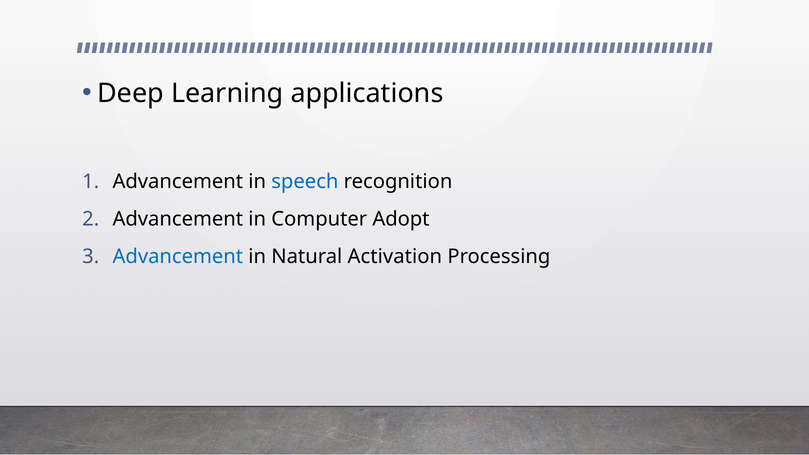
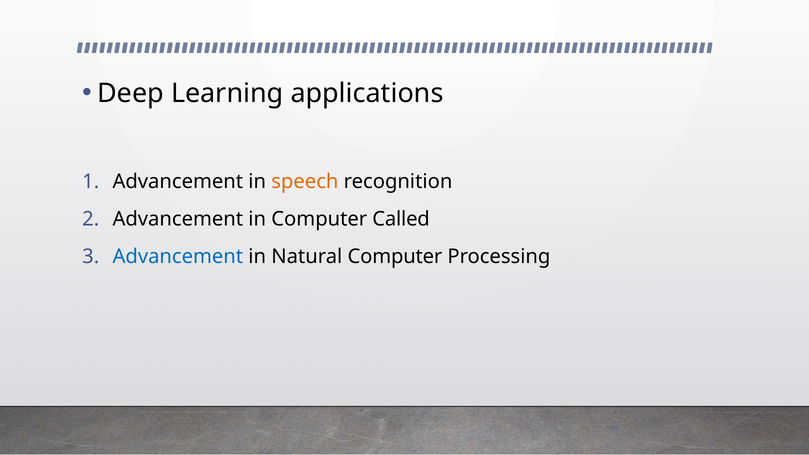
speech colour: blue -> orange
Adopt: Adopt -> Called
Natural Activation: Activation -> Computer
